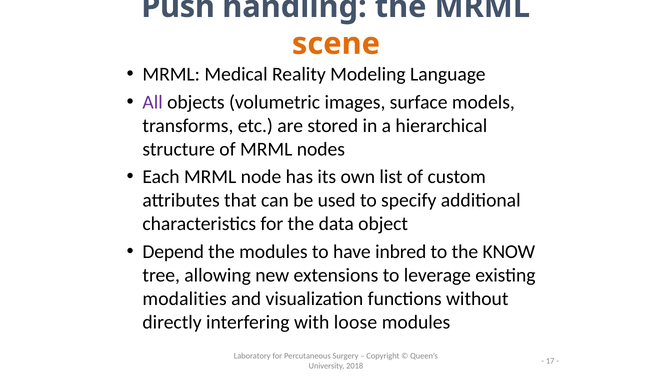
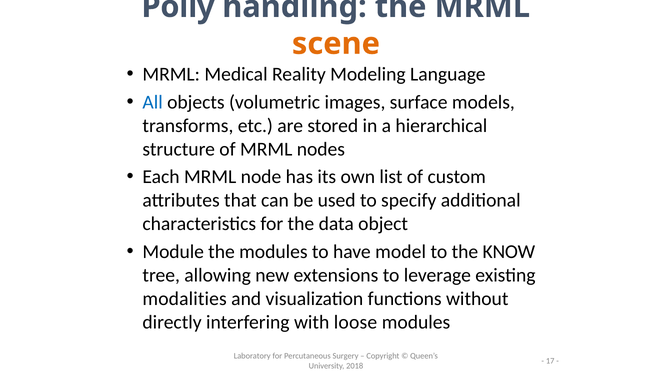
Push: Push -> Polly
All colour: purple -> blue
Depend: Depend -> Module
inbred: inbred -> model
